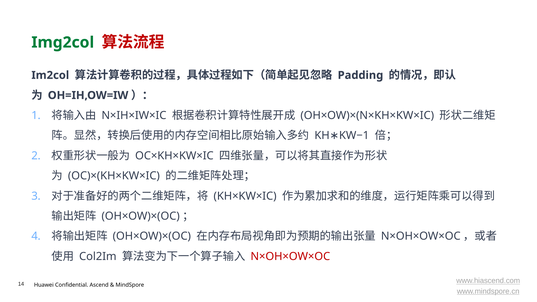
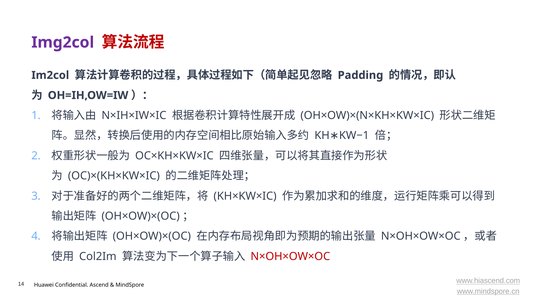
Img2col colour: green -> purple
